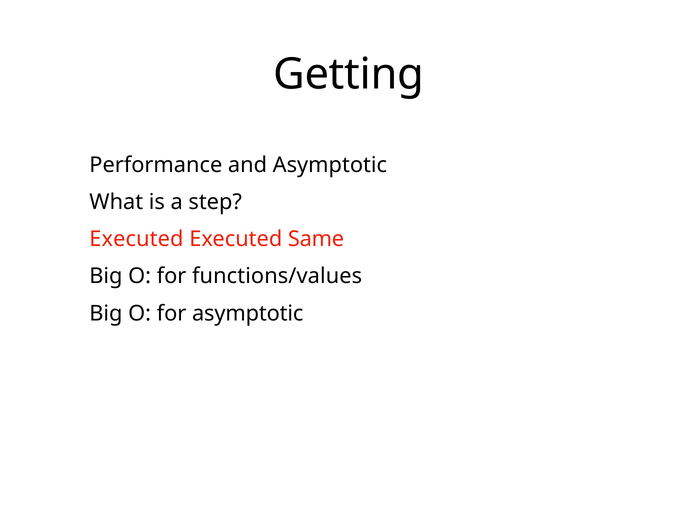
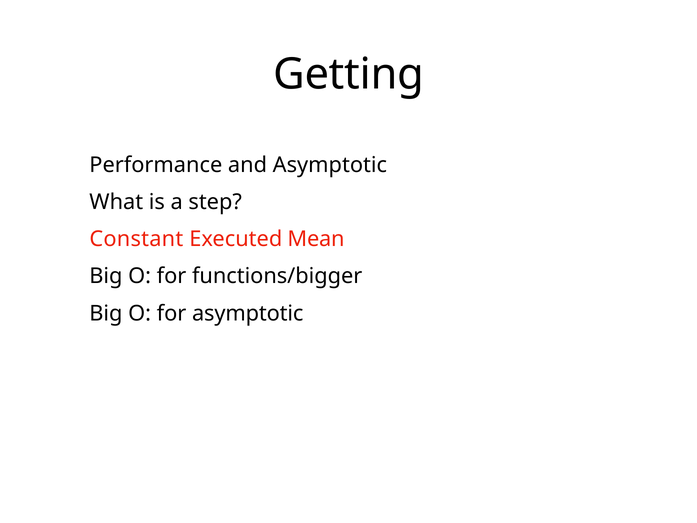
Executed at (136, 239): Executed -> Constant
Same: Same -> Mean
functions/values: functions/values -> functions/bigger
